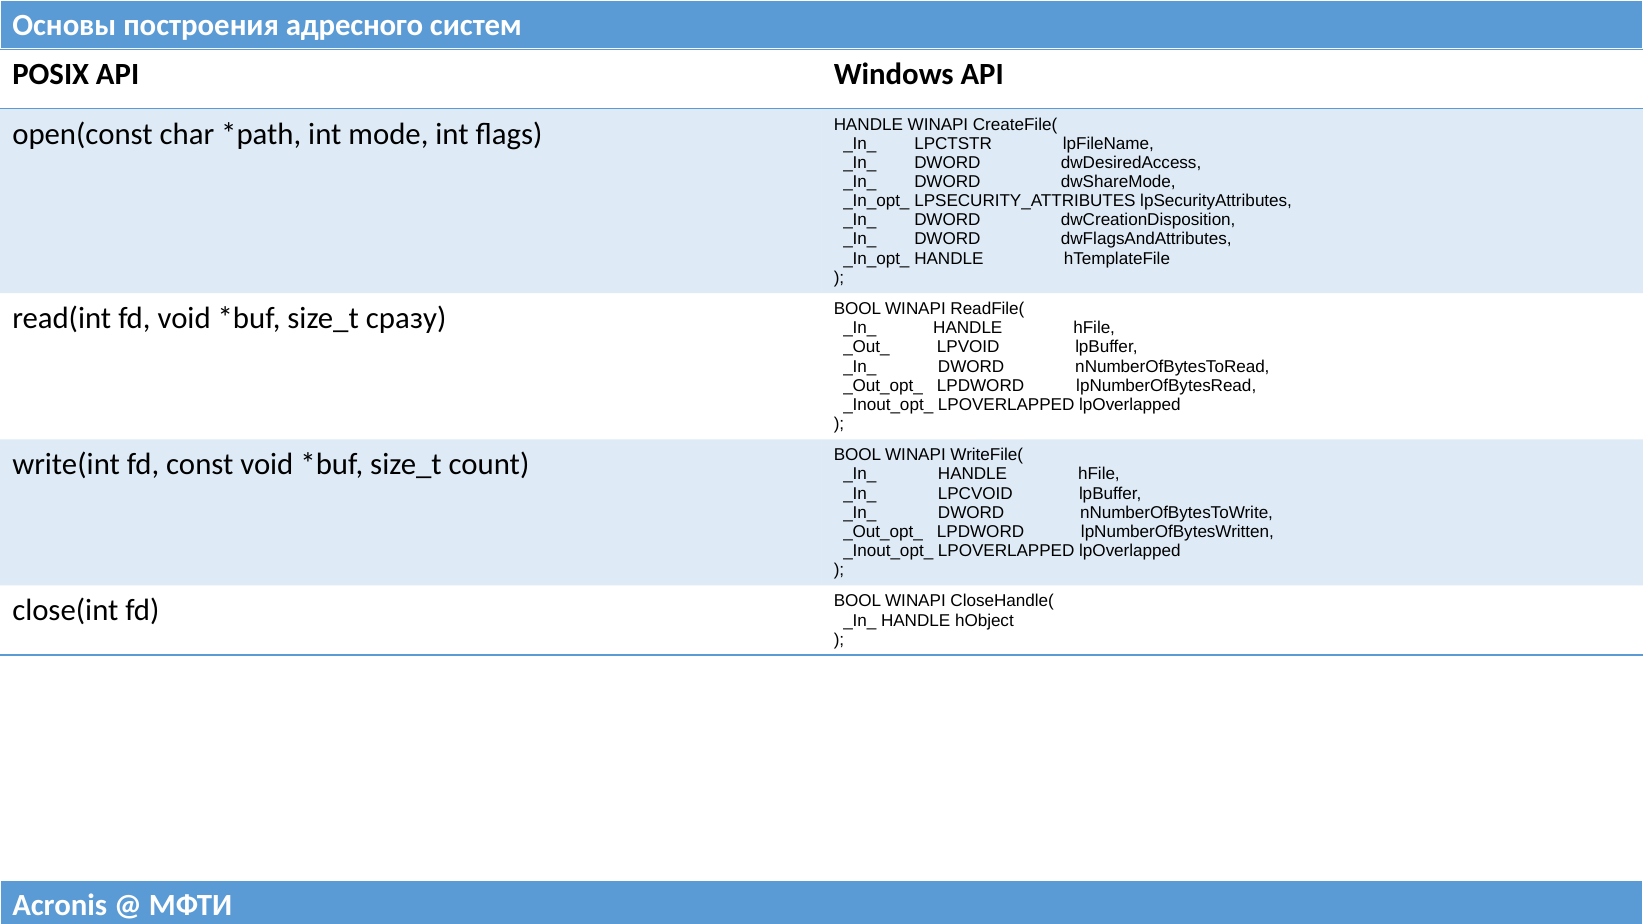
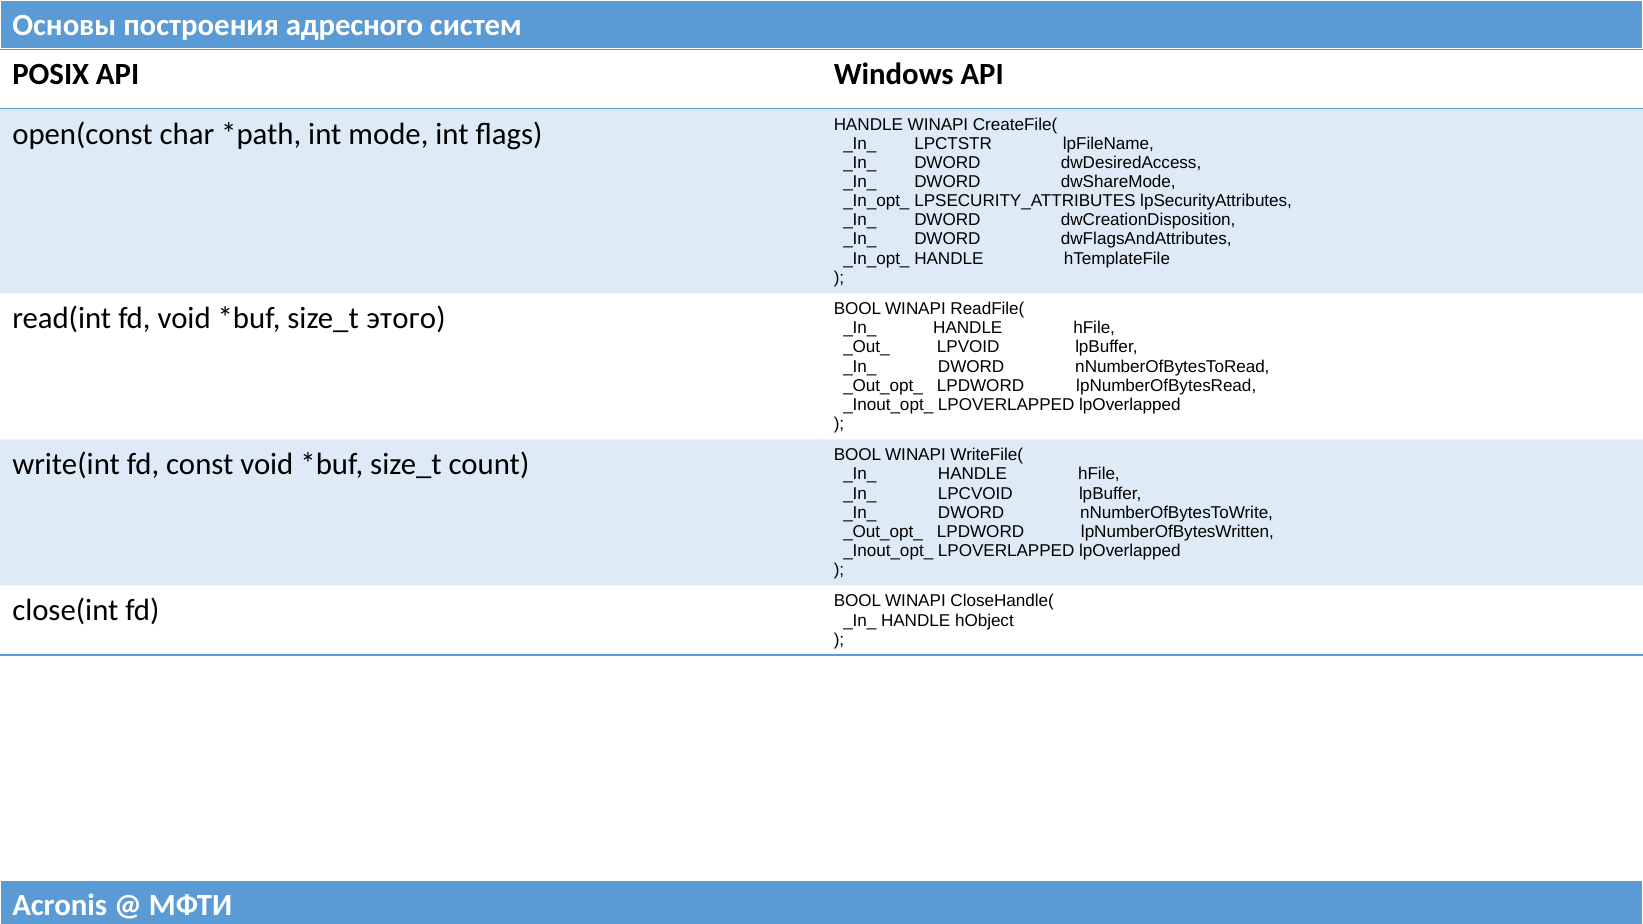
сразу: сразу -> этого
